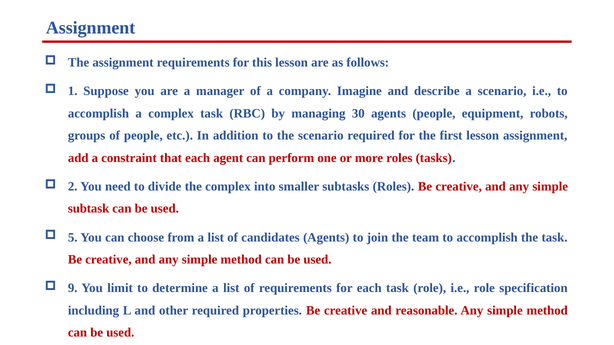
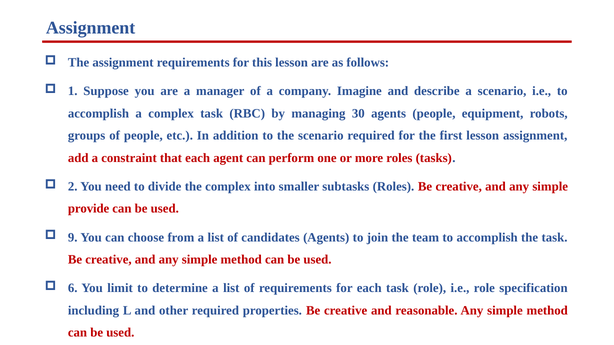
subtask: subtask -> provide
5: 5 -> 9
9: 9 -> 6
